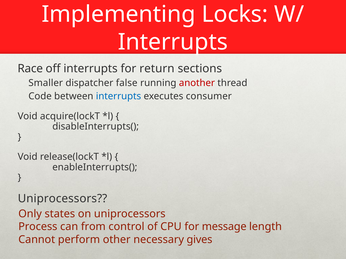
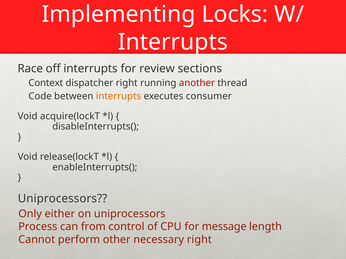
return: return -> review
Smaller: Smaller -> Context
dispatcher false: false -> right
interrupts at (119, 96) colour: blue -> orange
states: states -> either
necessary gives: gives -> right
